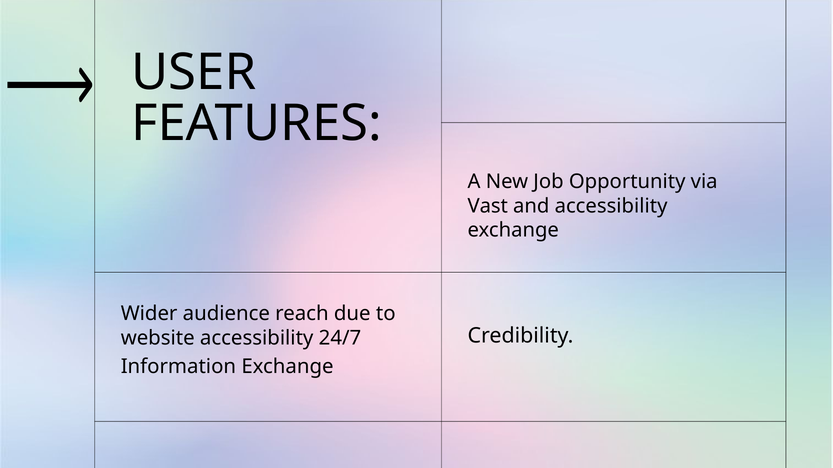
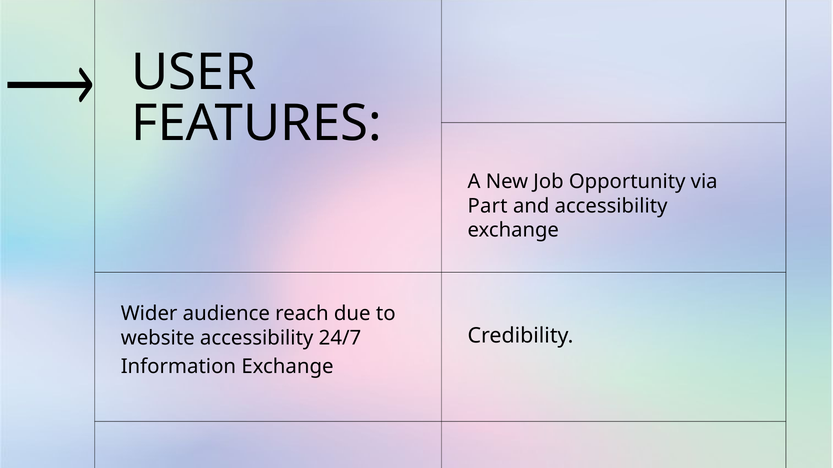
Vast: Vast -> Part
